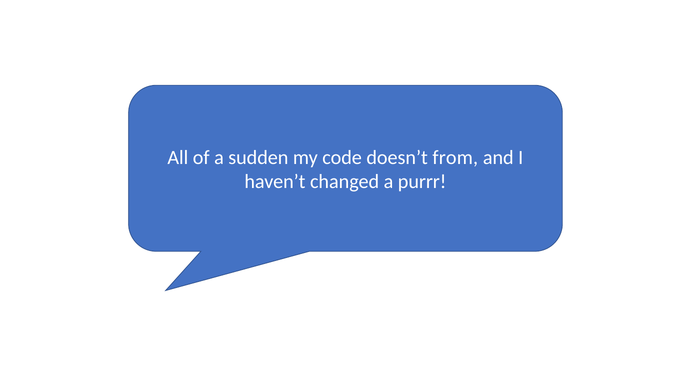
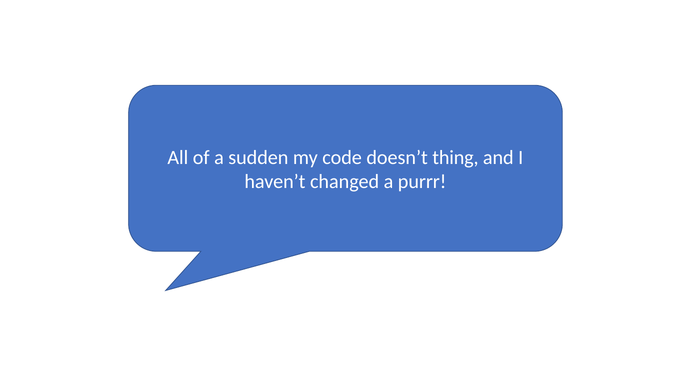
from: from -> thing
